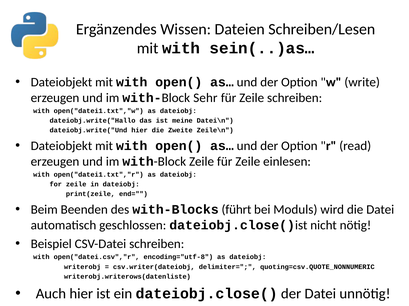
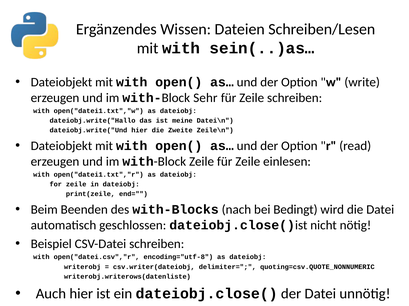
führt: führt -> nach
Moduls: Moduls -> Bedingt
